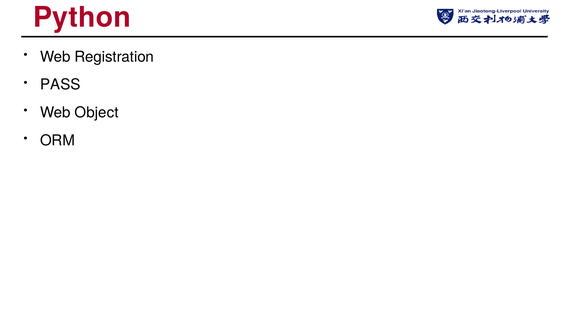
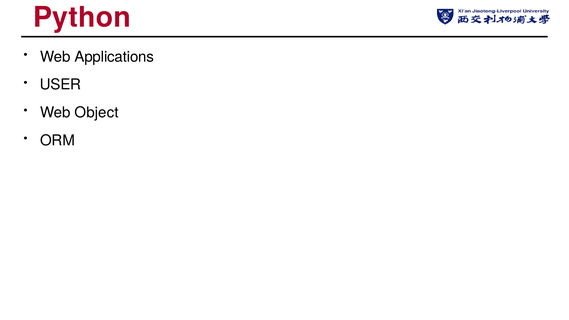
Registration: Registration -> Applications
PASS: PASS -> USER
